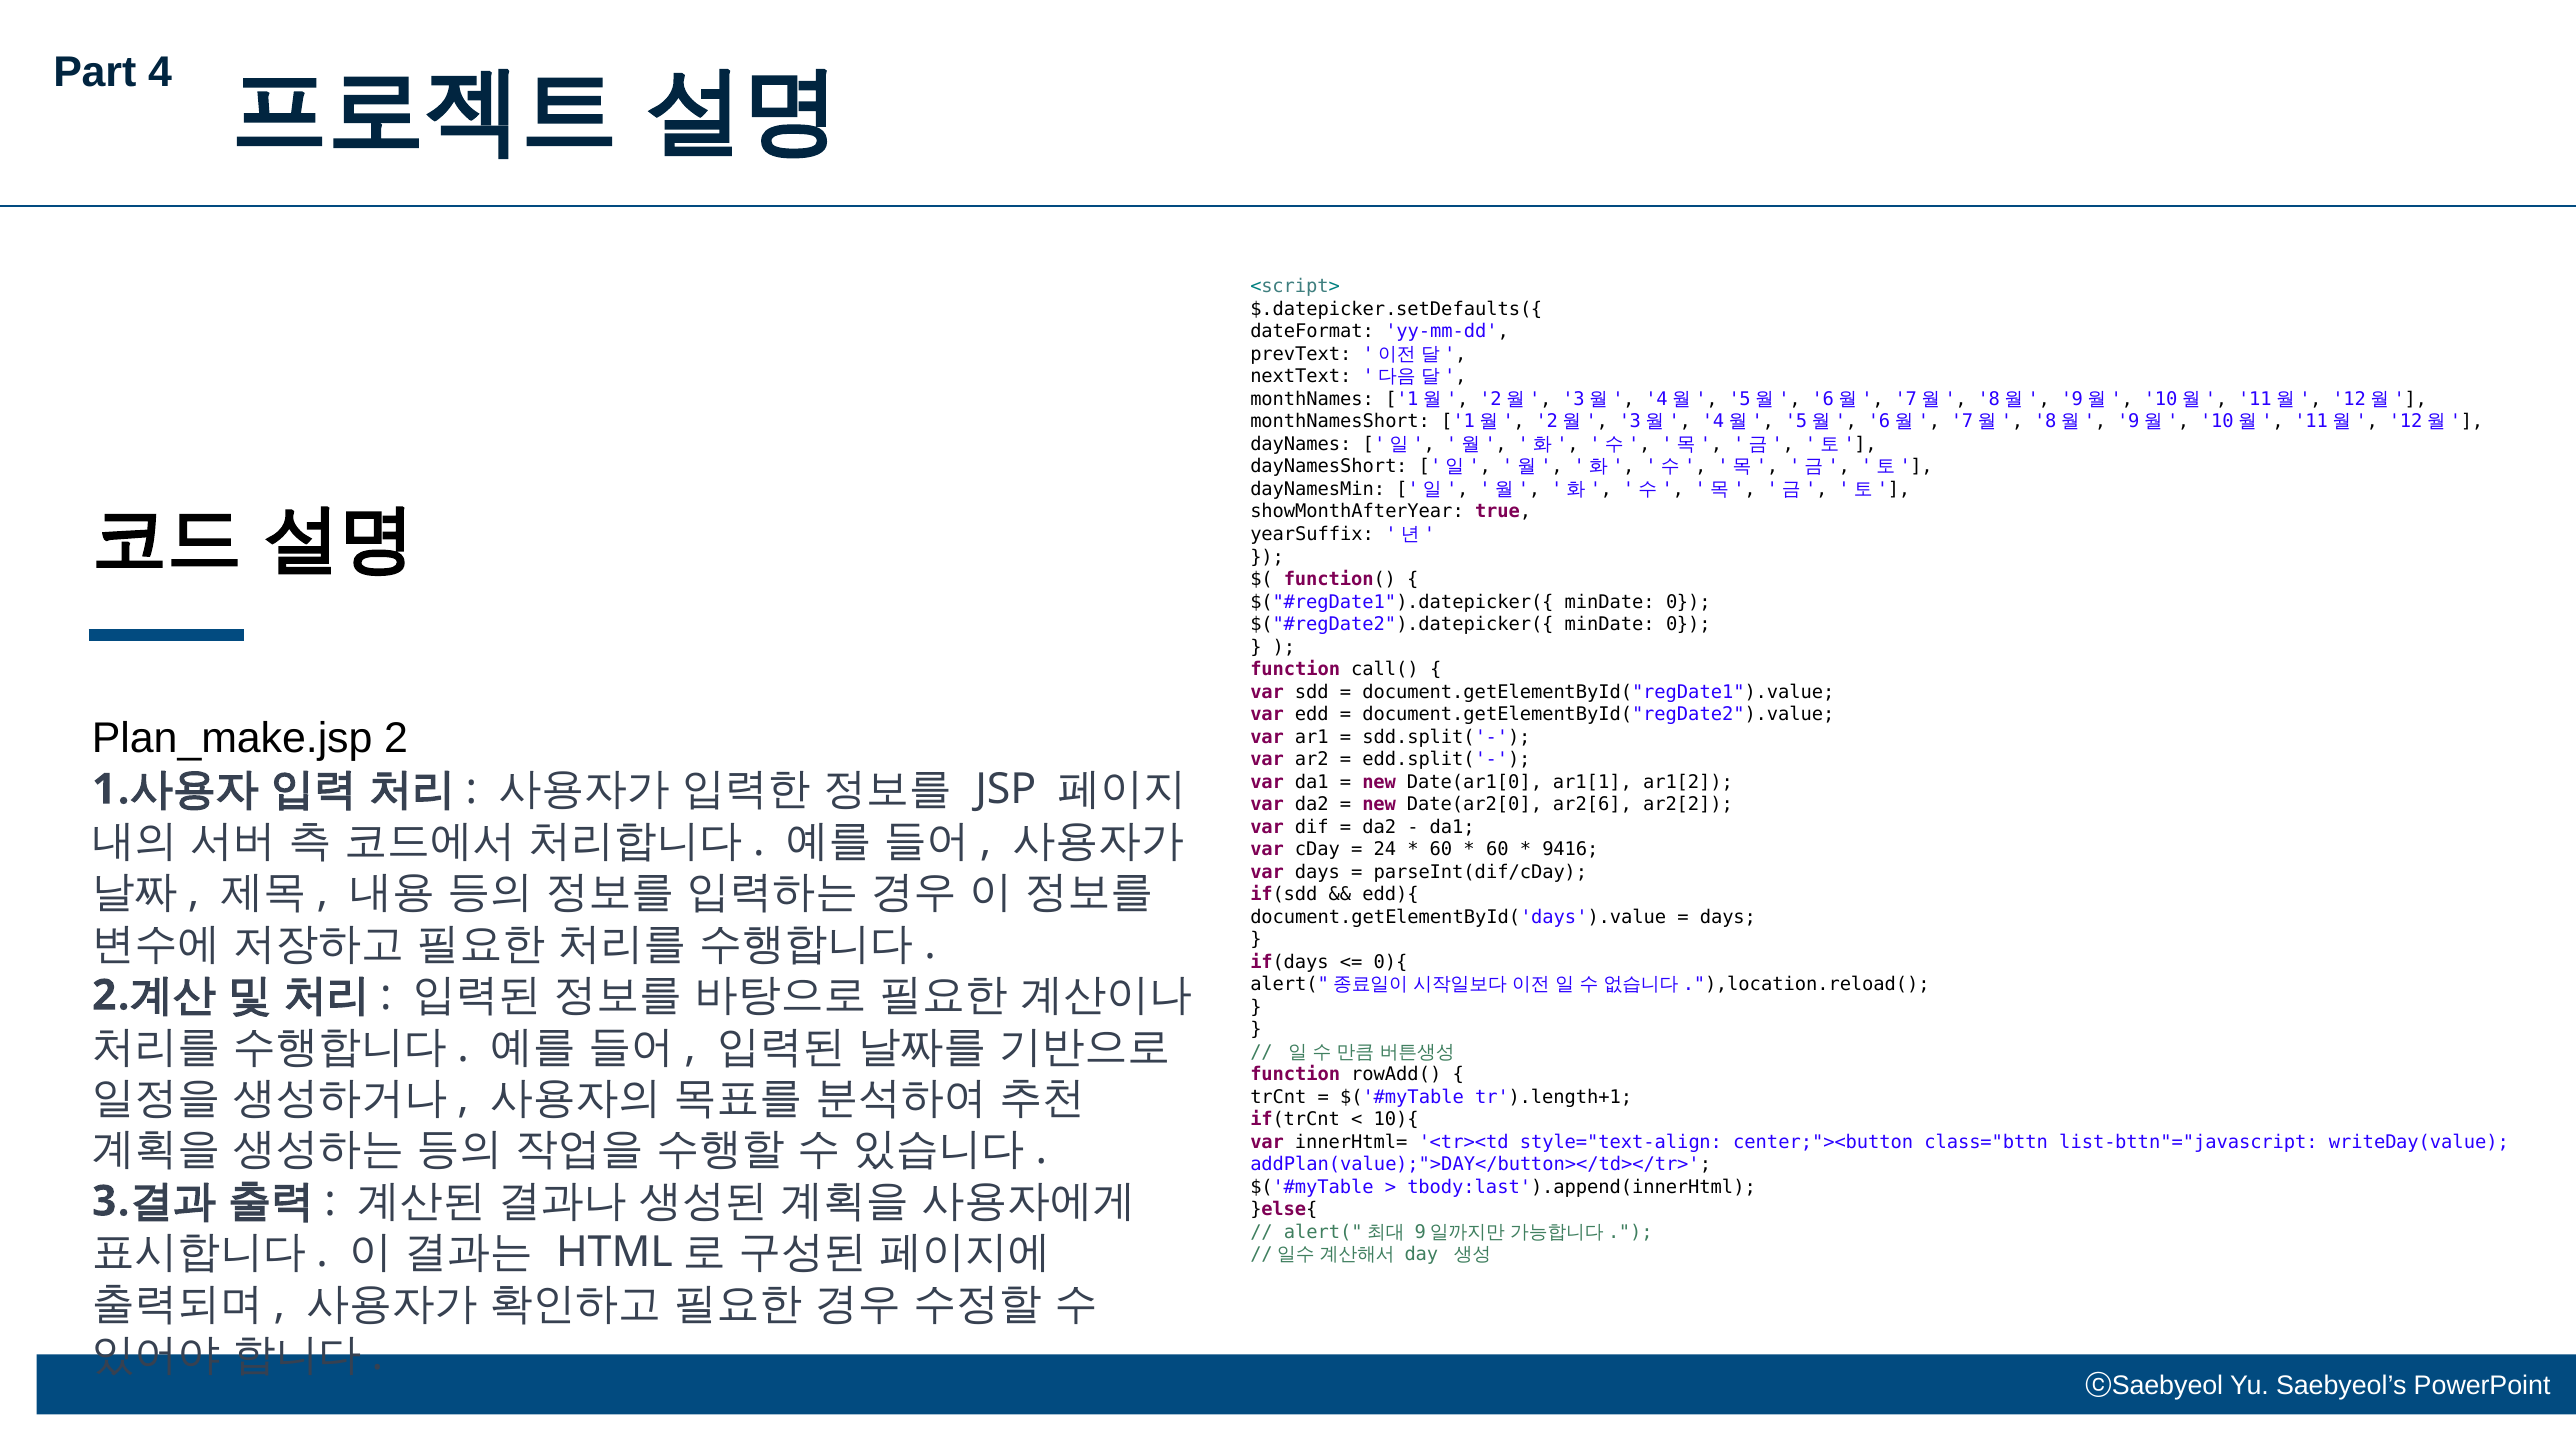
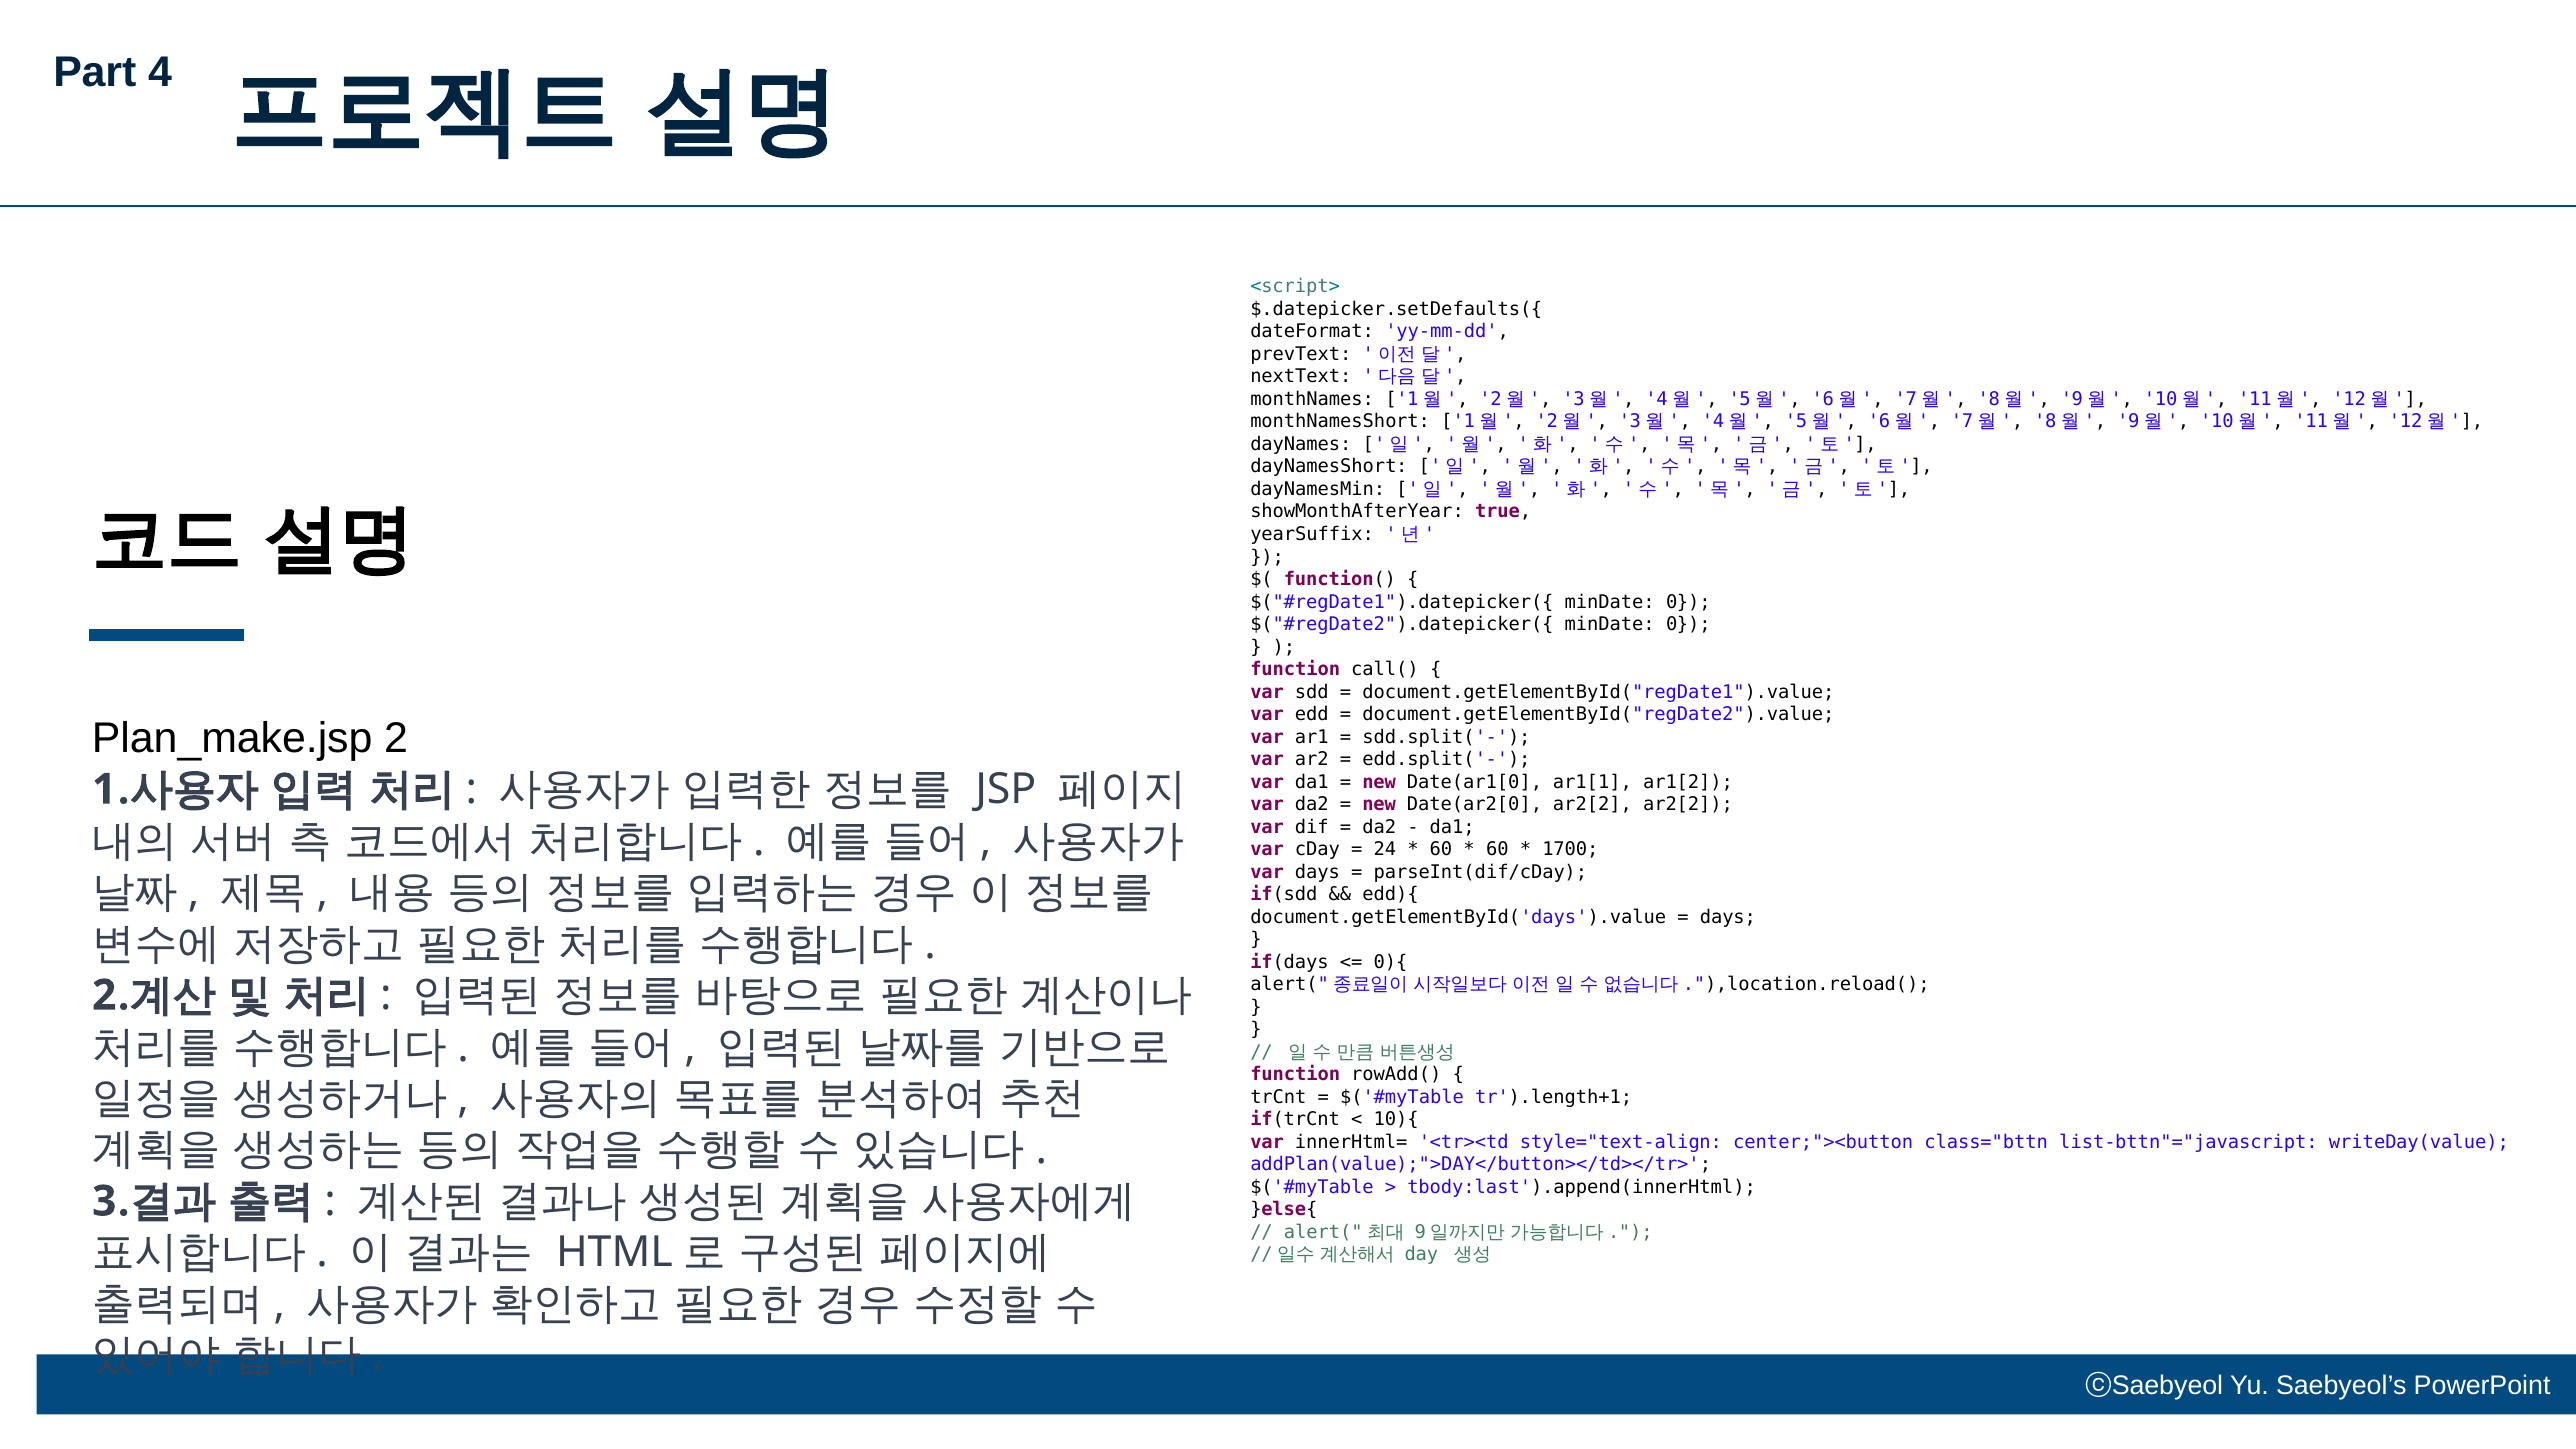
Date(ar2[0 ar2[6: ar2[6 -> ar2[2
9416: 9416 -> 1700
